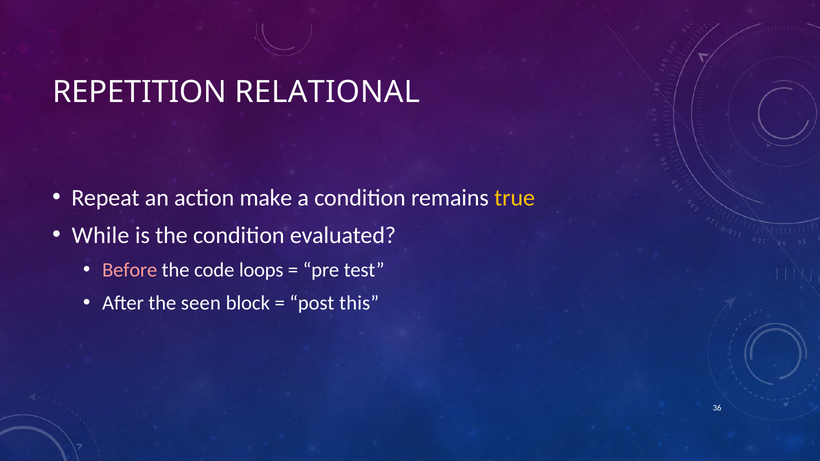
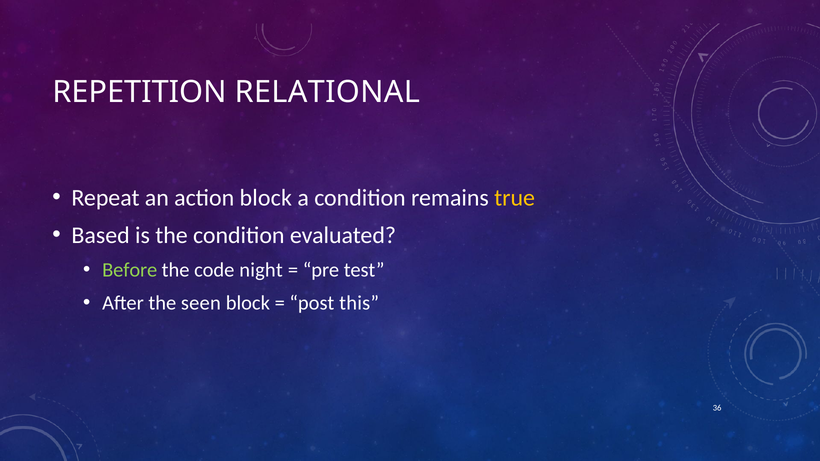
action make: make -> block
While: While -> Based
Before colour: pink -> light green
loops: loops -> night
